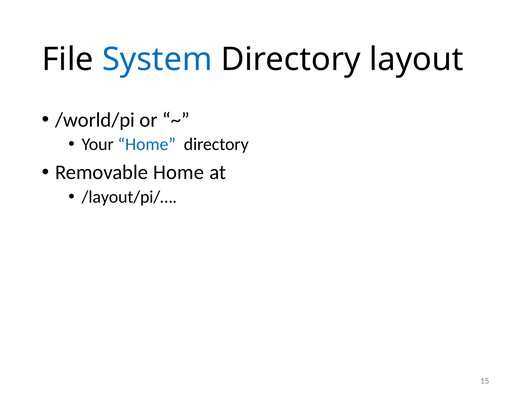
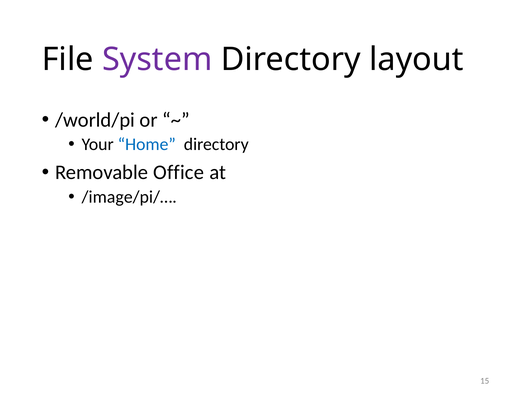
System colour: blue -> purple
Removable Home: Home -> Office
/layout/pi/…: /layout/pi/… -> /image/pi/…
